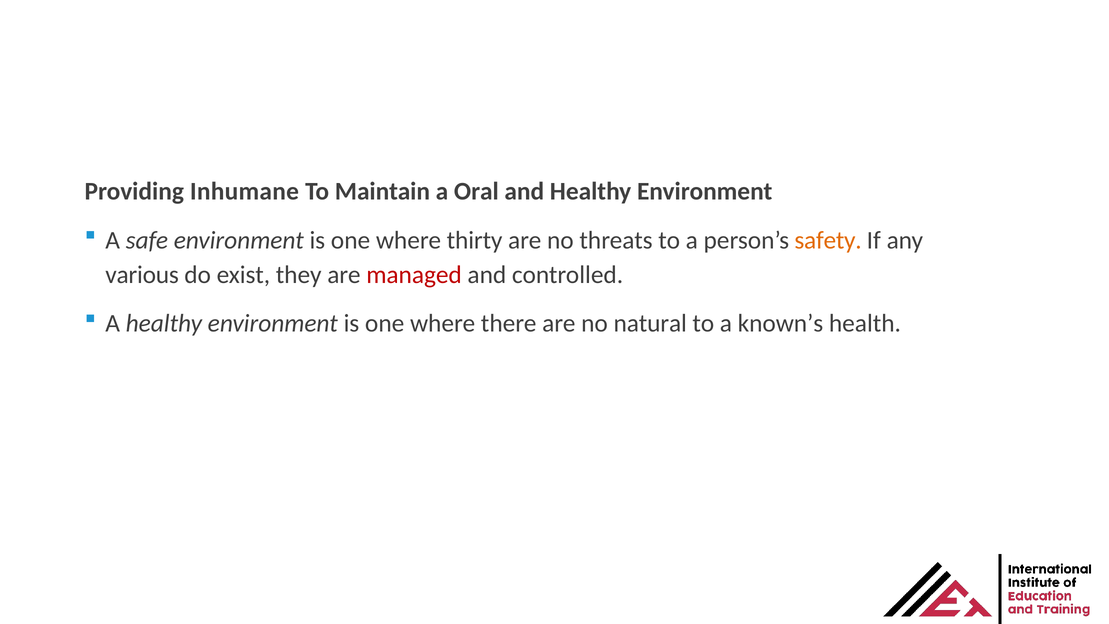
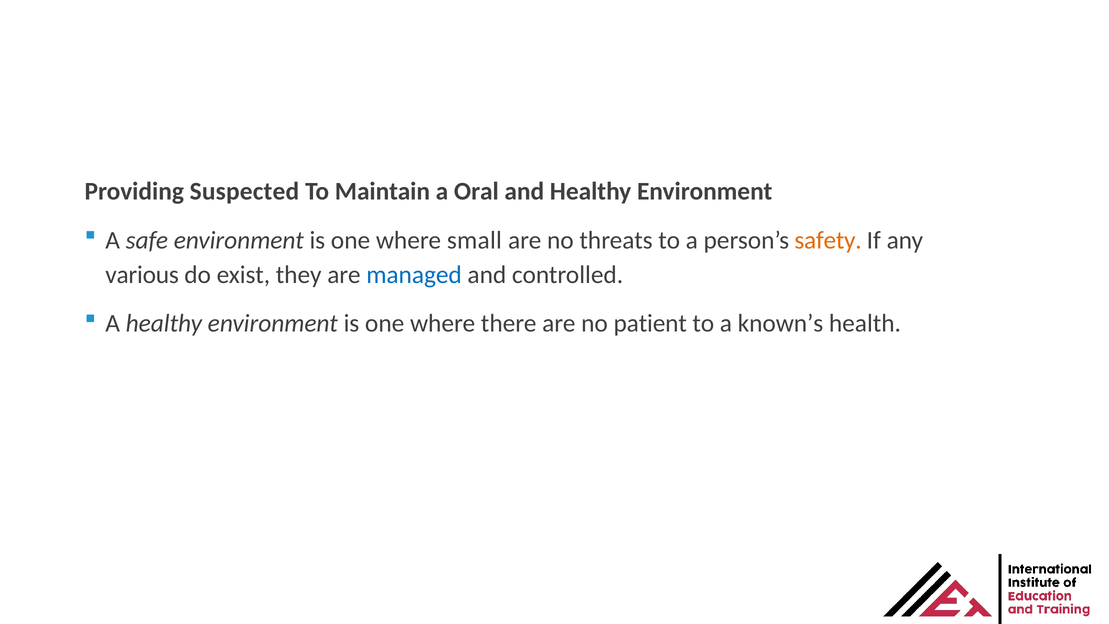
Inhumane: Inhumane -> Suspected
thirty: thirty -> small
managed colour: red -> blue
natural: natural -> patient
